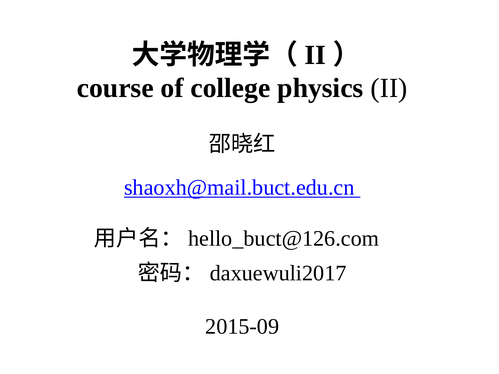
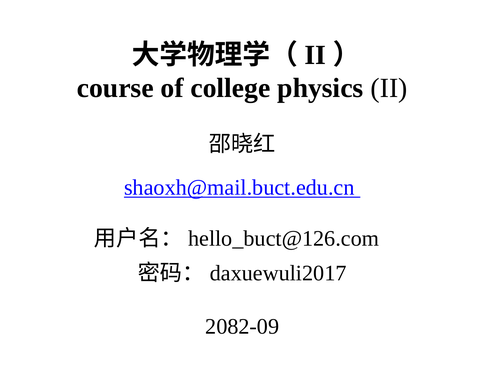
2015-09: 2015-09 -> 2082-09
